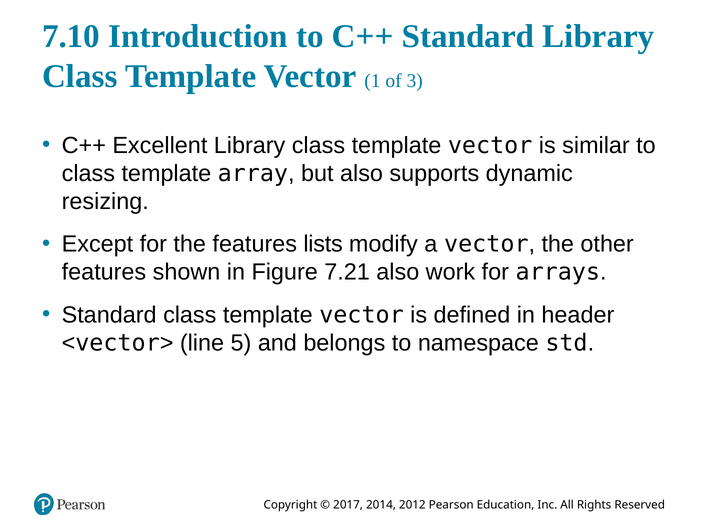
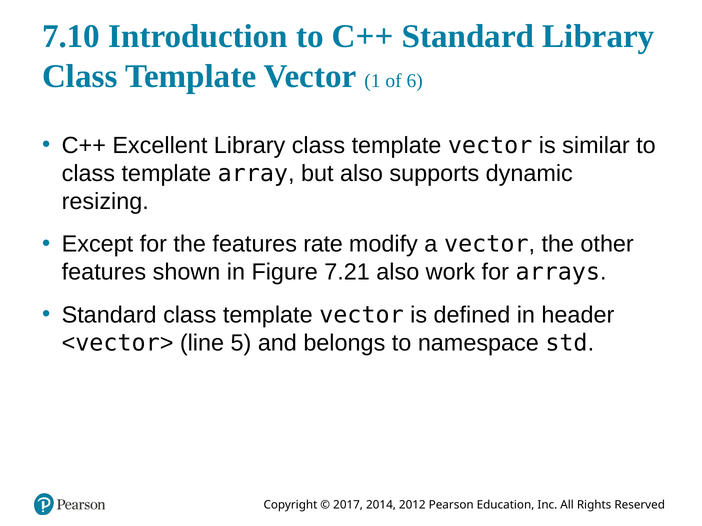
3: 3 -> 6
lists: lists -> rate
